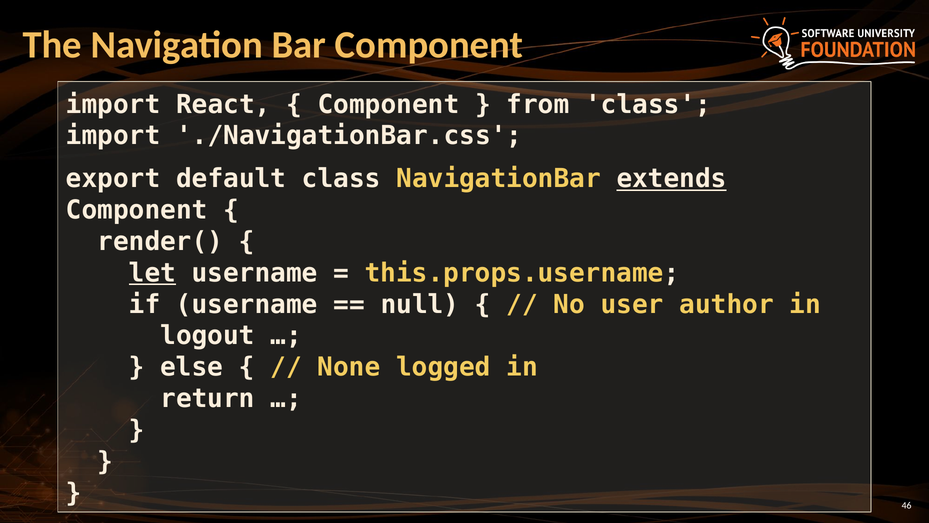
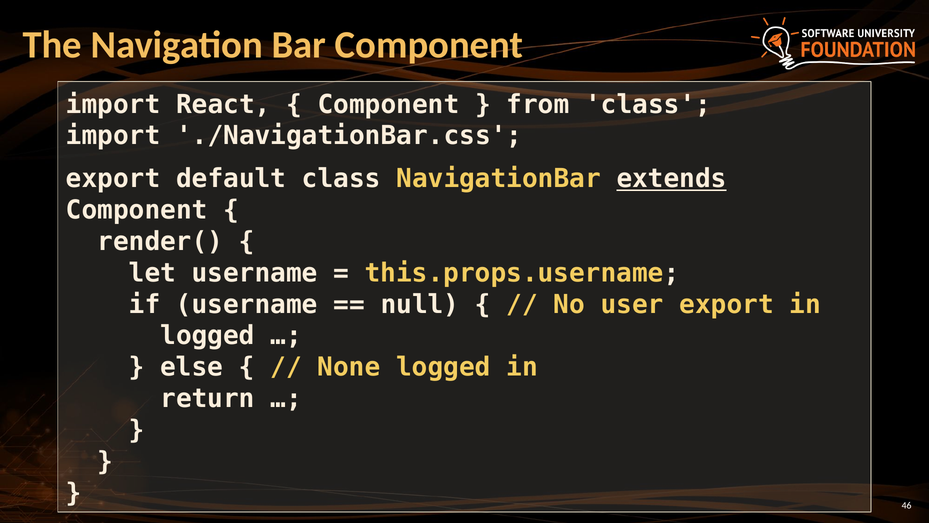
let underline: present -> none
user author: author -> export
logout at (207, 336): logout -> logged
